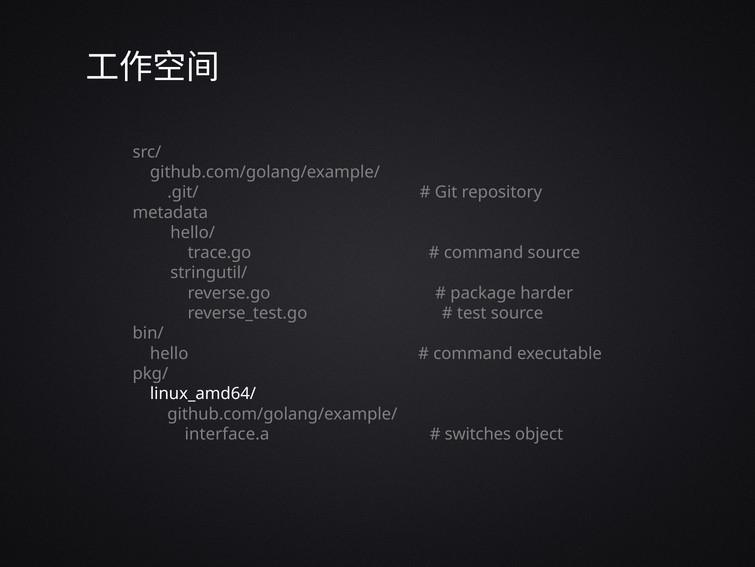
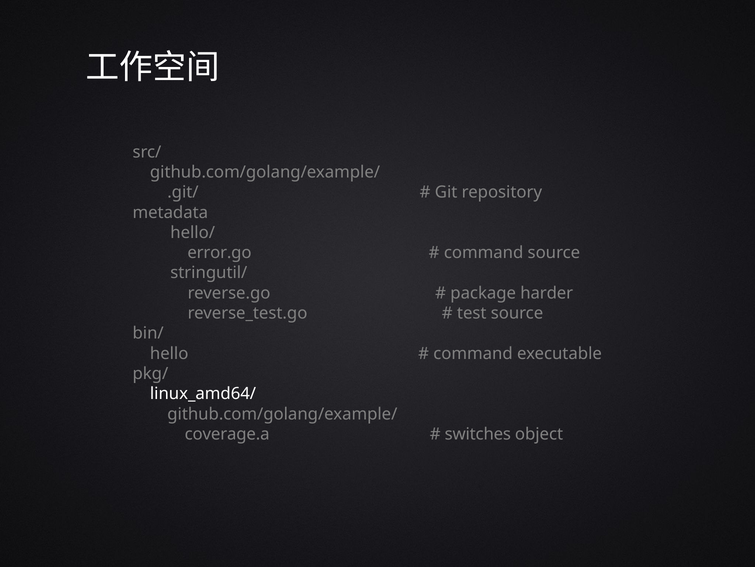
trace.go: trace.go -> error.go
interface.a: interface.a -> coverage.a
